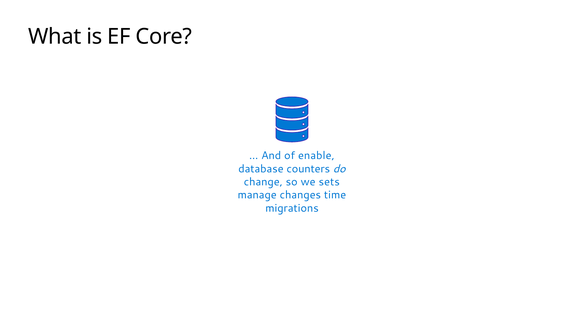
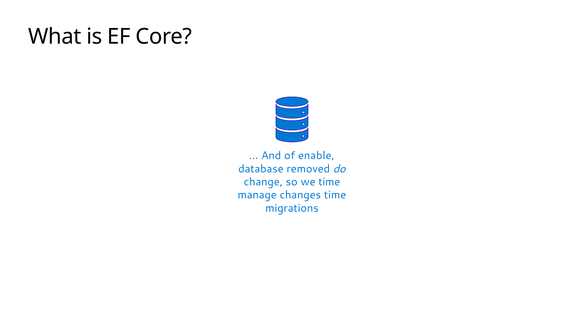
counters: counters -> removed
we sets: sets -> time
